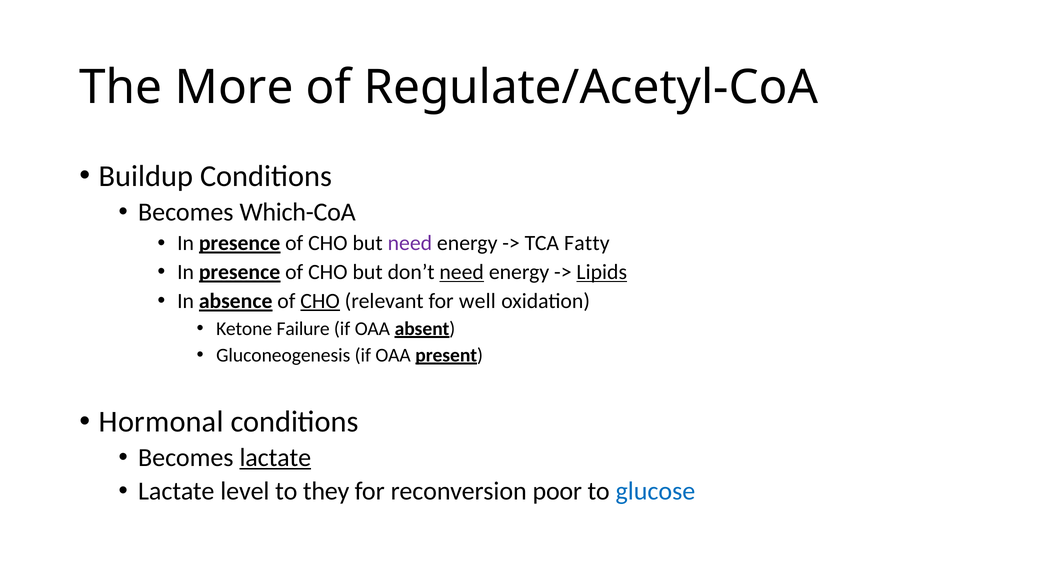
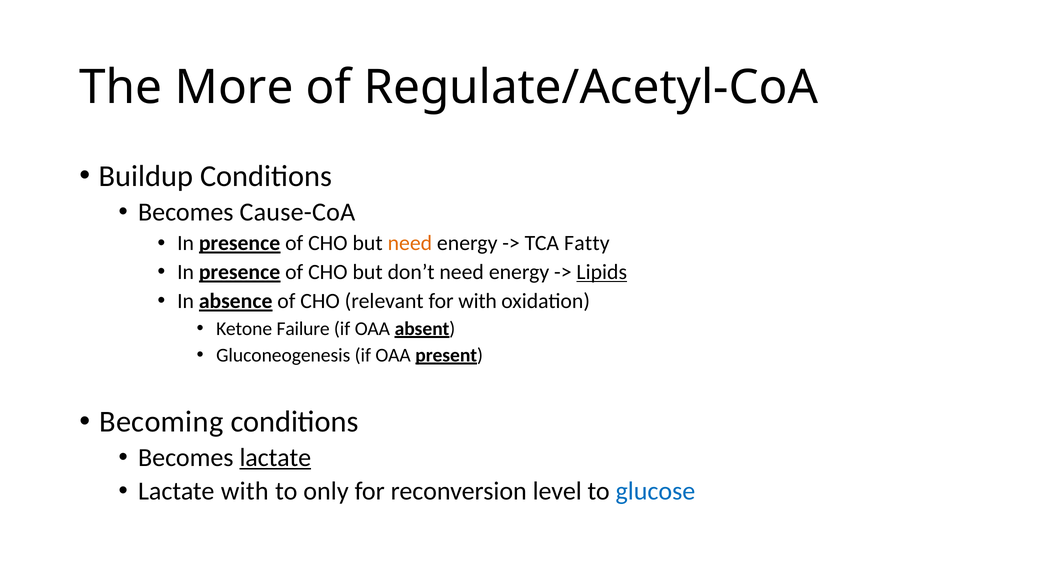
Which-CoA: Which-CoA -> Cause-CoA
need at (410, 243) colour: purple -> orange
need at (462, 272) underline: present -> none
CHO at (320, 301) underline: present -> none
for well: well -> with
Hormonal: Hormonal -> Becoming
Lactate level: level -> with
they: they -> only
poor: poor -> level
